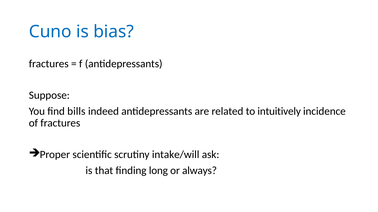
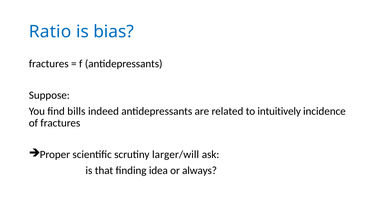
Cuno: Cuno -> Ratio
intake/will: intake/will -> larger/will
long: long -> idea
